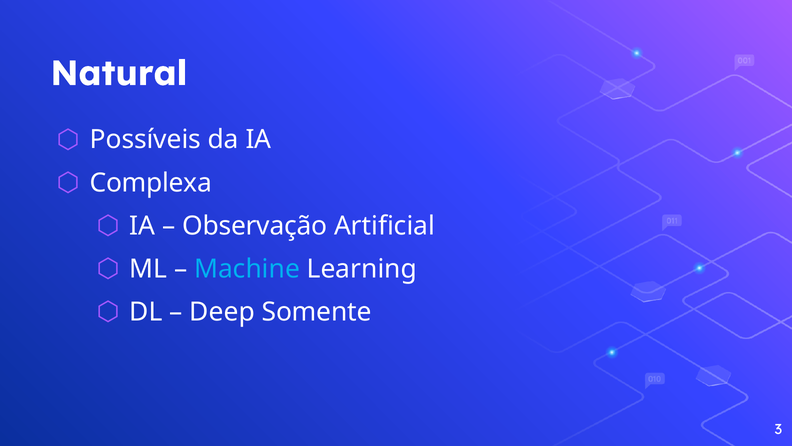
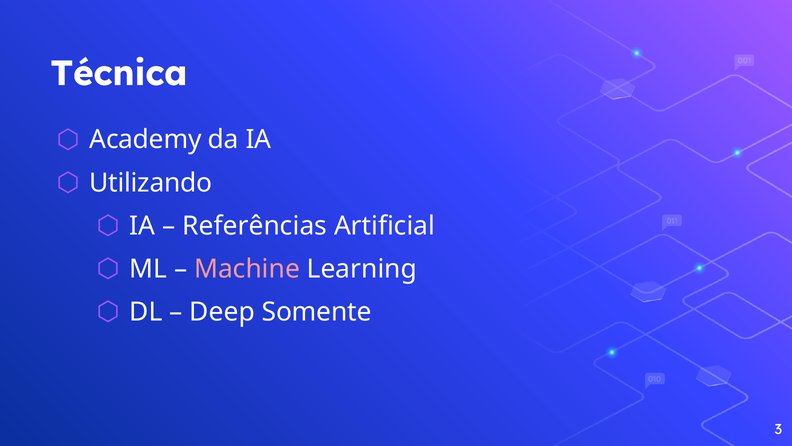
Natural: Natural -> Técnica
Possíveis: Possíveis -> Academy
Complexa: Complexa -> Utilizando
Observação: Observação -> Referências
Machine colour: light blue -> pink
